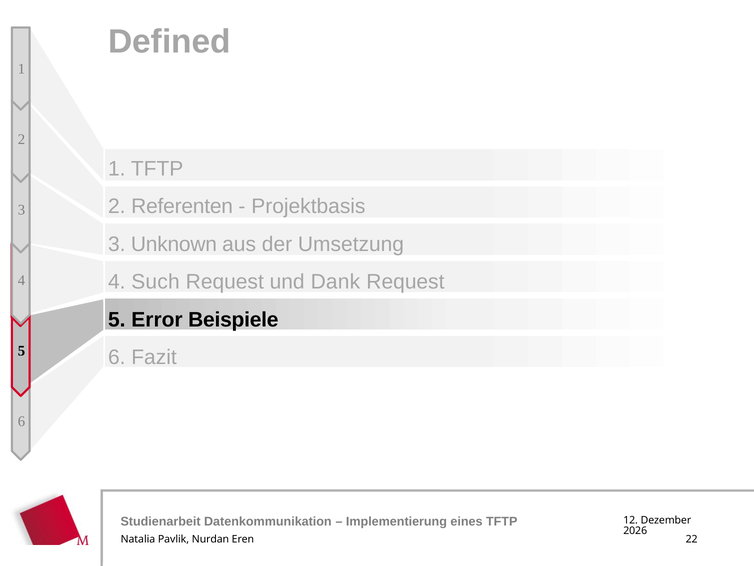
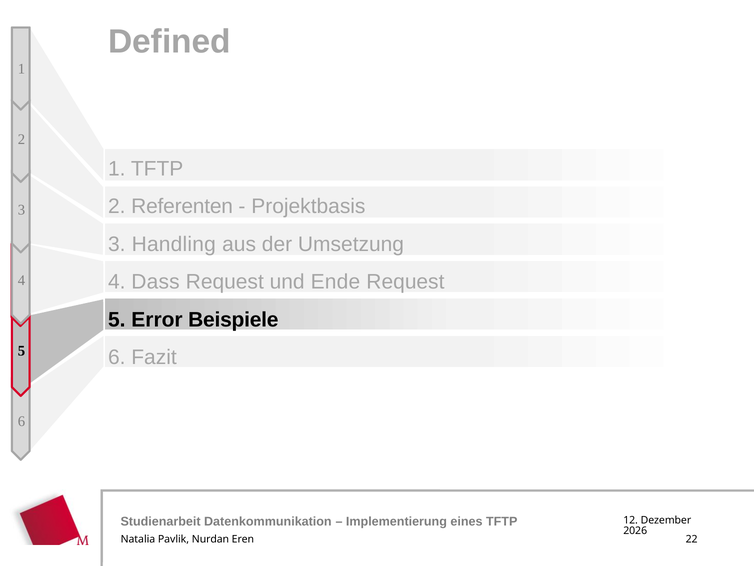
Unknown: Unknown -> Handling
Such: Such -> Dass
Dank: Dank -> Ende
